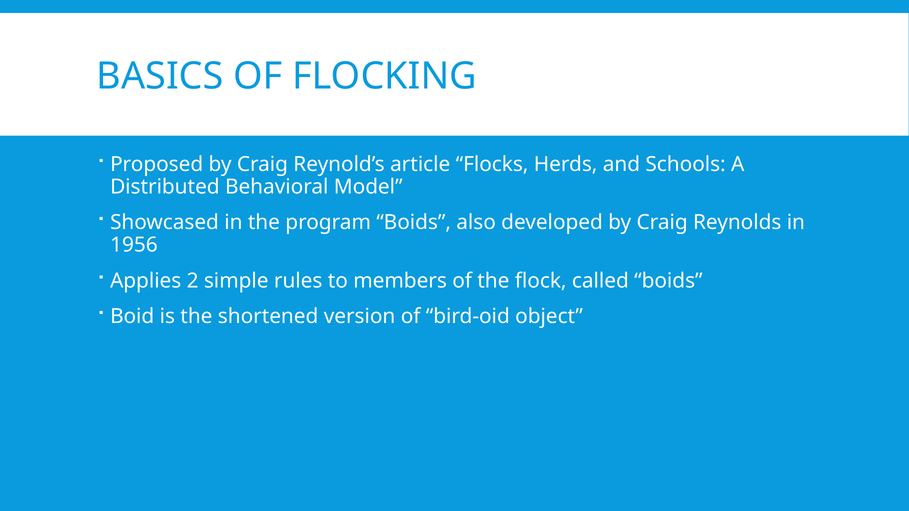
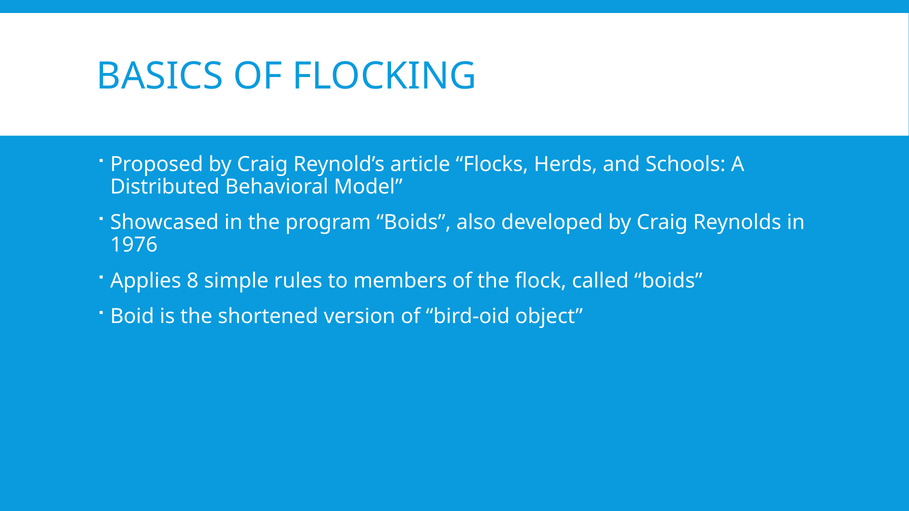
1956: 1956 -> 1976
2: 2 -> 8
